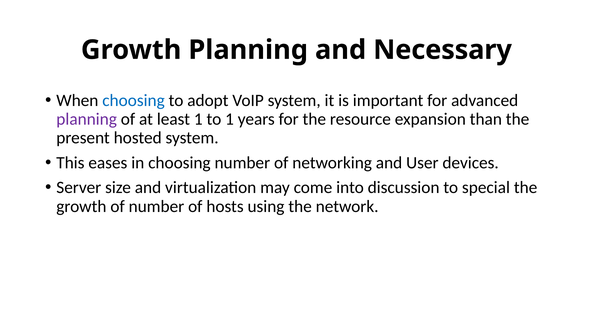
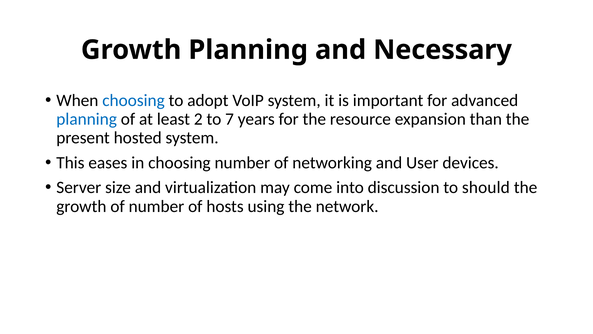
planning at (87, 119) colour: purple -> blue
least 1: 1 -> 2
to 1: 1 -> 7
special: special -> should
